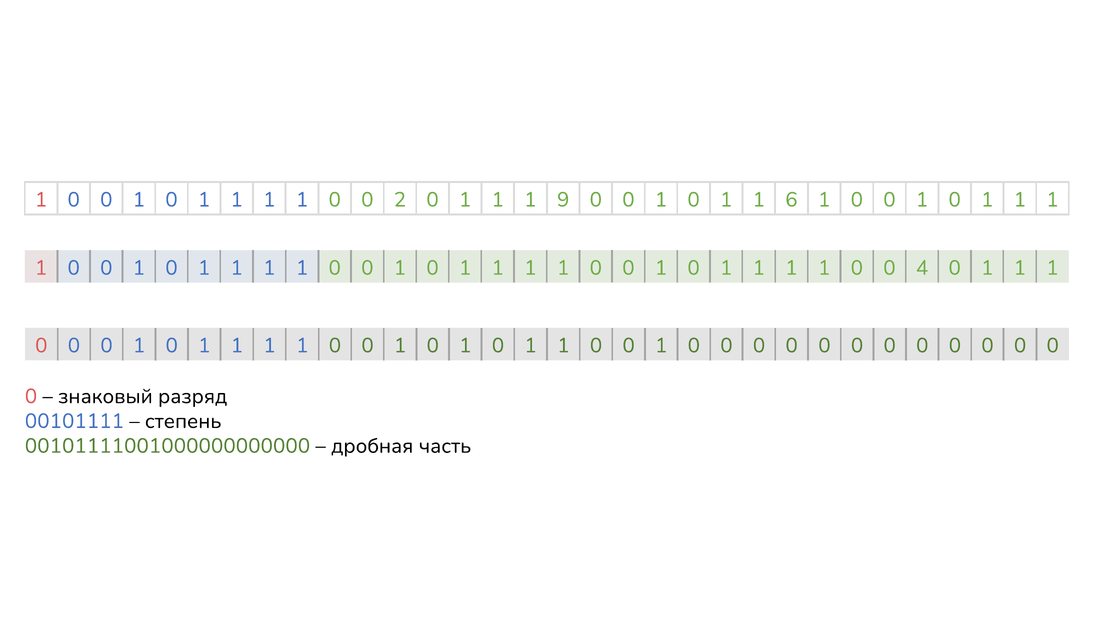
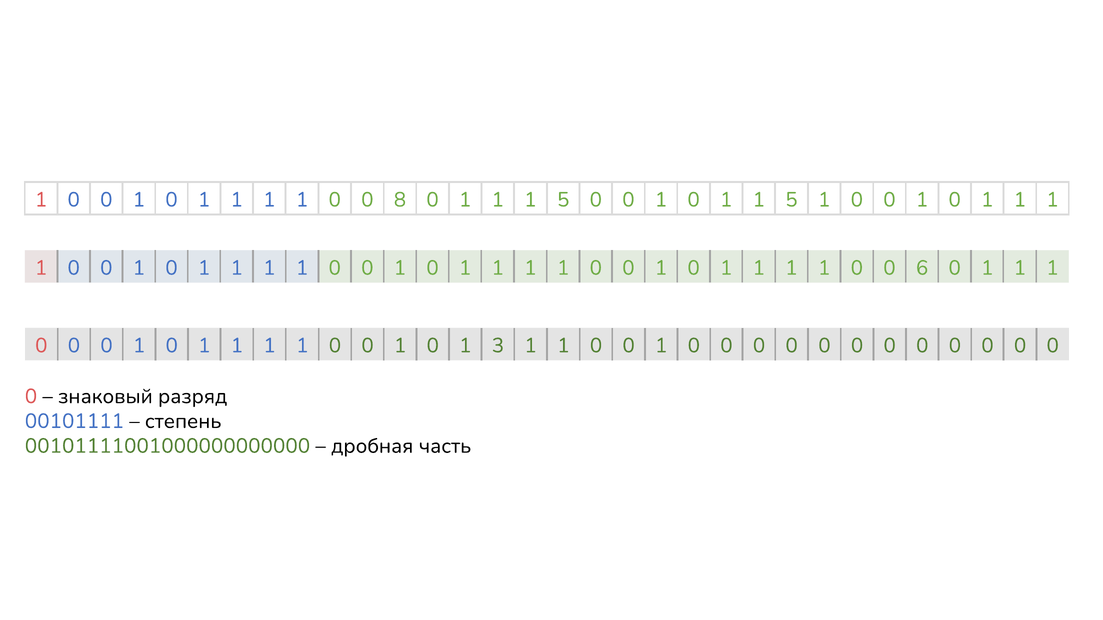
2: 2 -> 8
1 1 1 9: 9 -> 5
0 1 1 6: 6 -> 5
4: 4 -> 6
1 0 1 0: 0 -> 3
